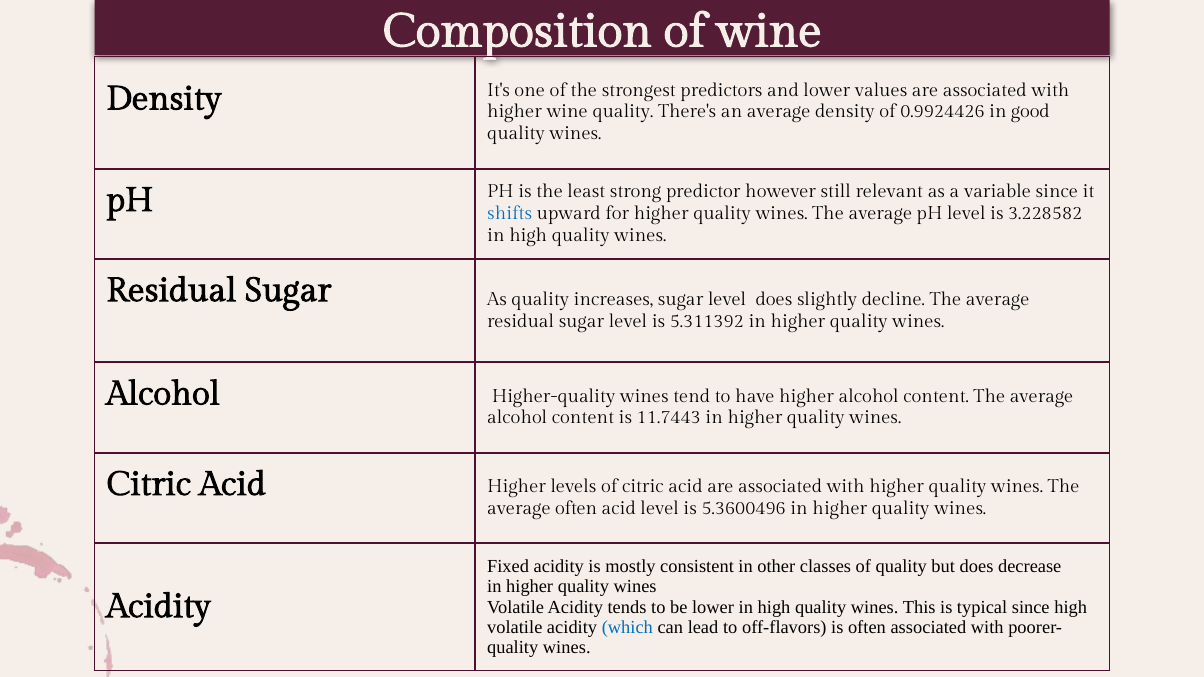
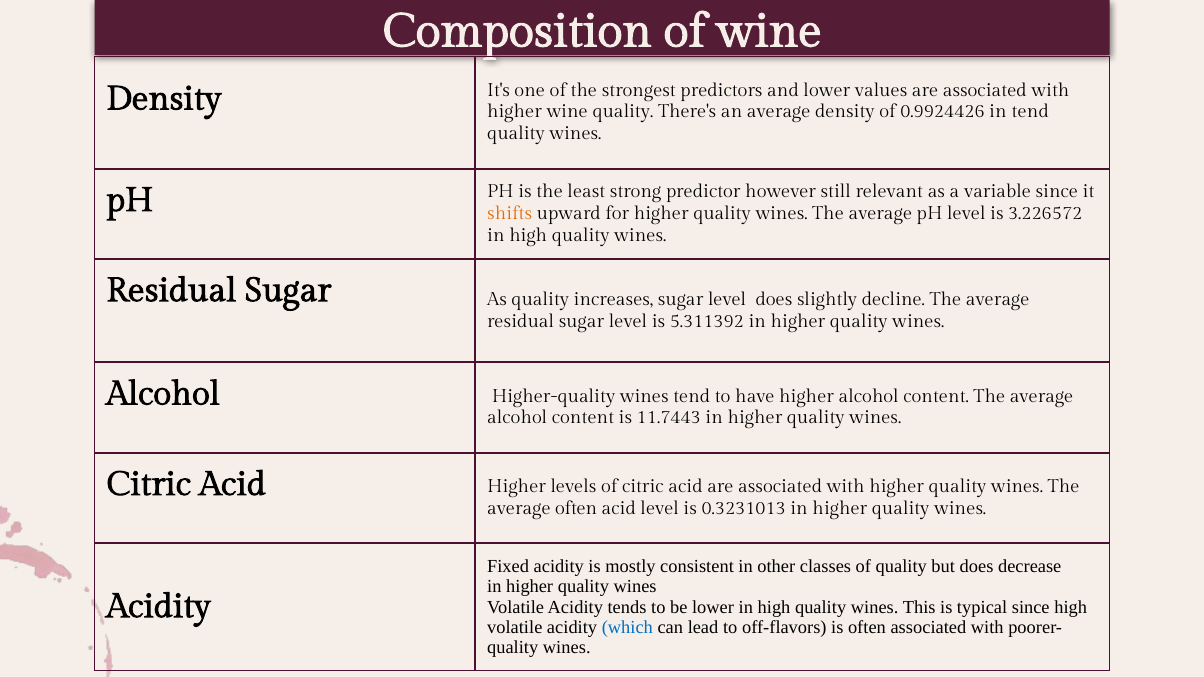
in good: good -> tend
shifts colour: blue -> orange
3.228582: 3.228582 -> 3.226572
5.3600496: 5.3600496 -> 0.3231013
